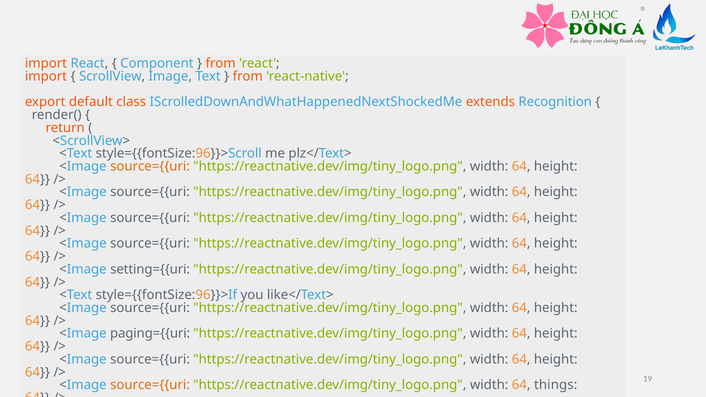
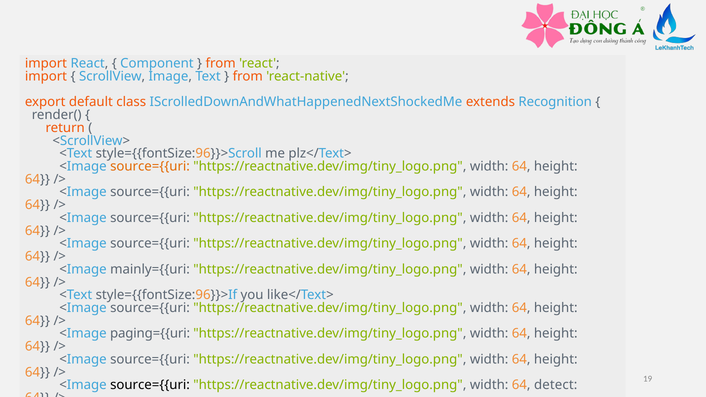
setting={{uri: setting={{uri -> mainly={{uri
source={{uri at (150, 385) colour: orange -> black
things: things -> detect
